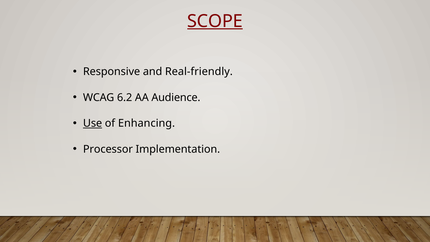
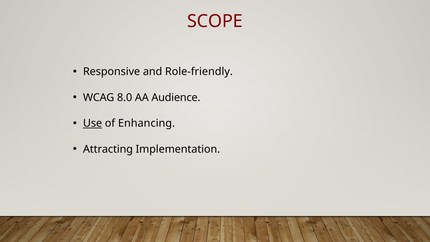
SCOPE underline: present -> none
Real-friendly: Real-friendly -> Role-friendly
6.2: 6.2 -> 8.0
Processor: Processor -> Attracting
